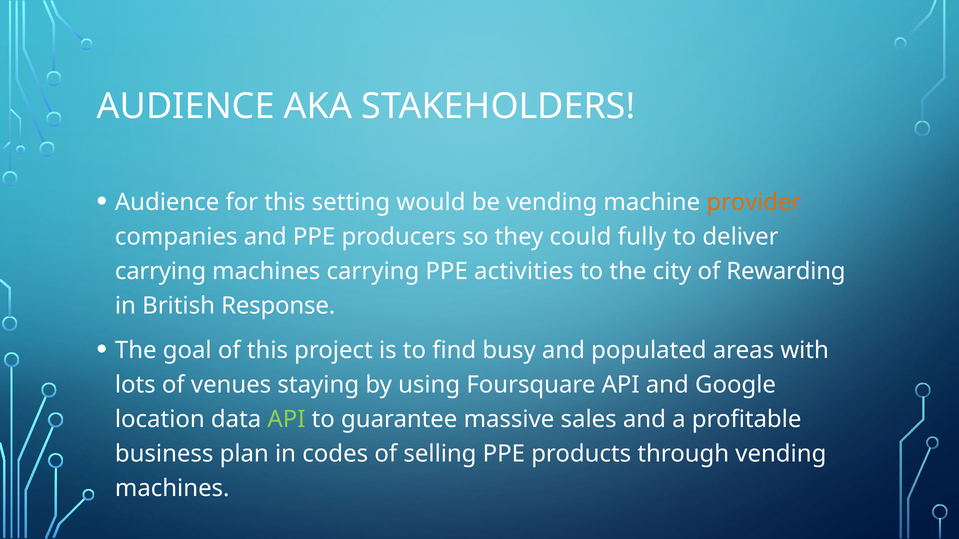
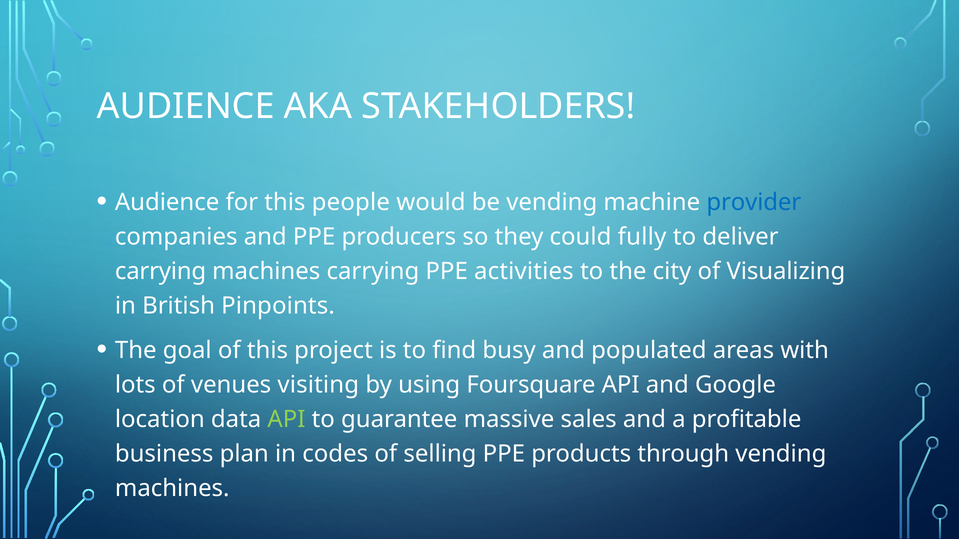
setting: setting -> people
provider colour: orange -> blue
Rewarding: Rewarding -> Visualizing
Response: Response -> Pinpoints
staying: staying -> visiting
